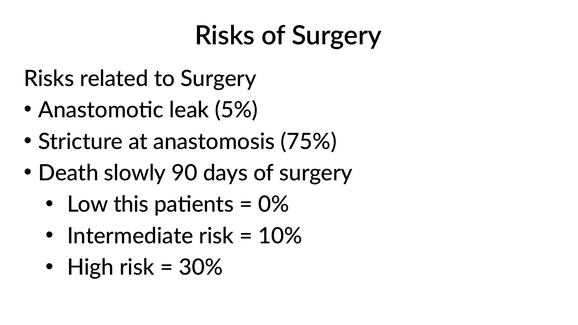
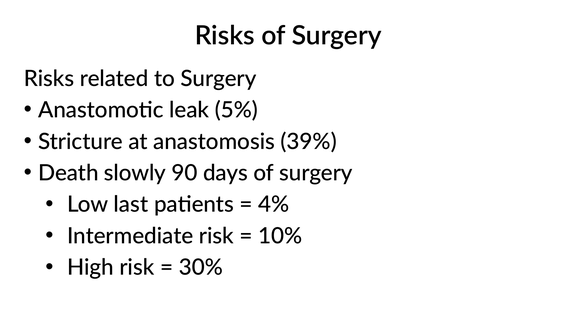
75%: 75% -> 39%
this: this -> last
0%: 0% -> 4%
